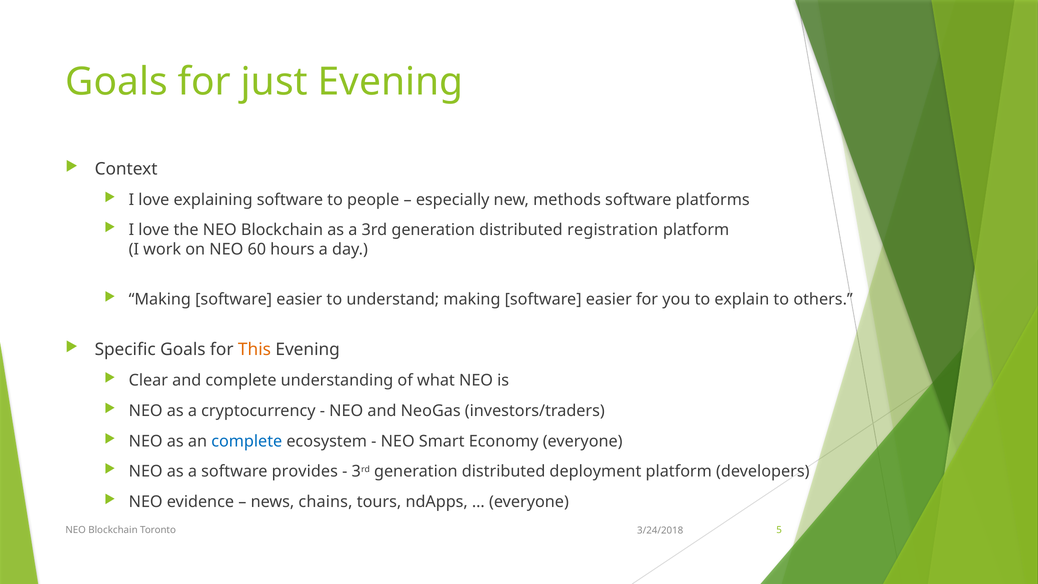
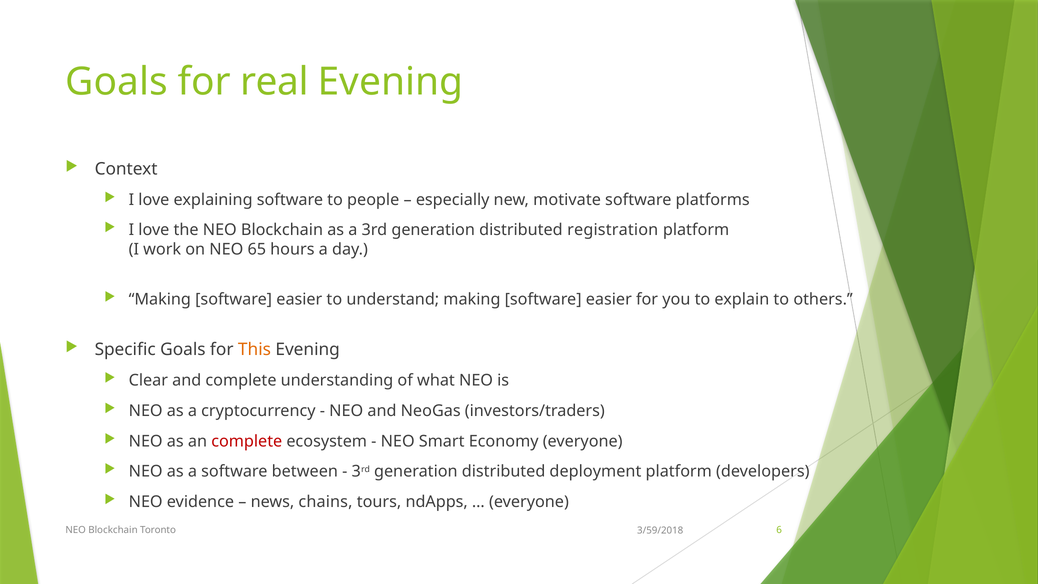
just: just -> real
methods: methods -> motivate
60: 60 -> 65
complete at (247, 441) colour: blue -> red
provides: provides -> between
5: 5 -> 6
3/24/2018: 3/24/2018 -> 3/59/2018
